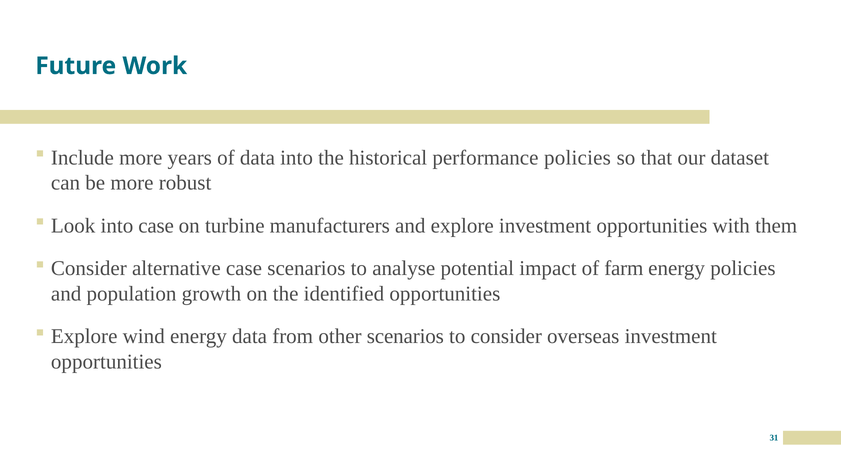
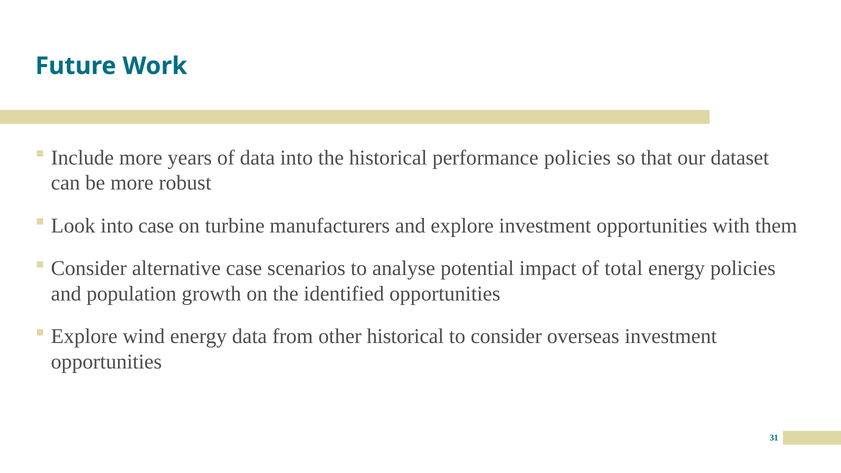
farm: farm -> total
other scenarios: scenarios -> historical
